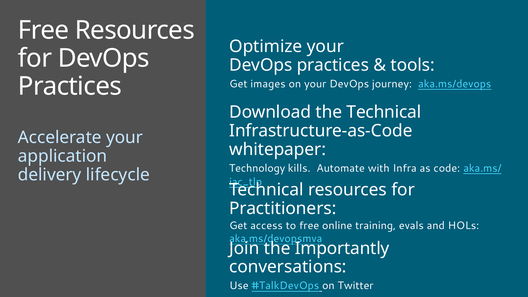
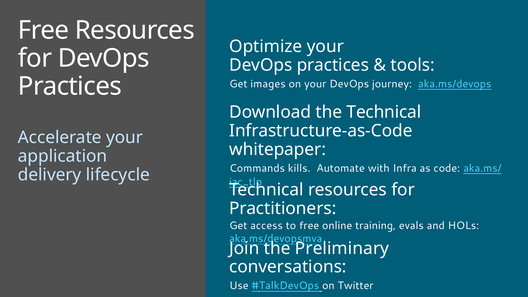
Technology: Technology -> Commands
Importantly: Importantly -> Preliminary
